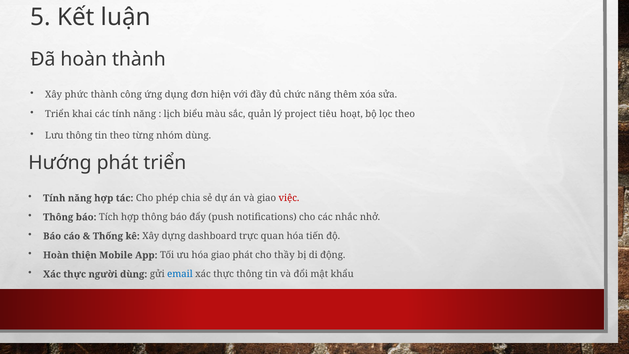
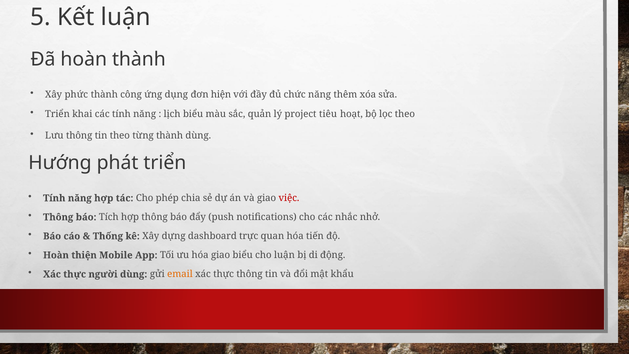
từng nhóm: nhóm -> thành
giao phát: phát -> biểu
cho thầy: thầy -> luận
email colour: blue -> orange
